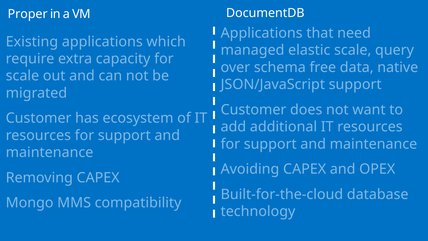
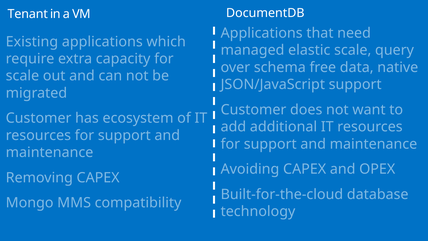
Proper: Proper -> Tenant
